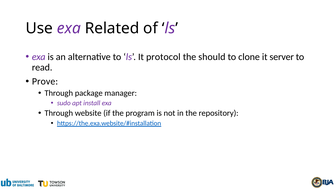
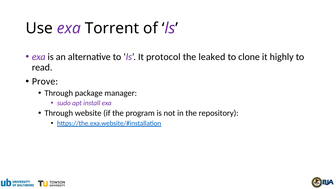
Related: Related -> Torrent
should: should -> leaked
server: server -> highly
